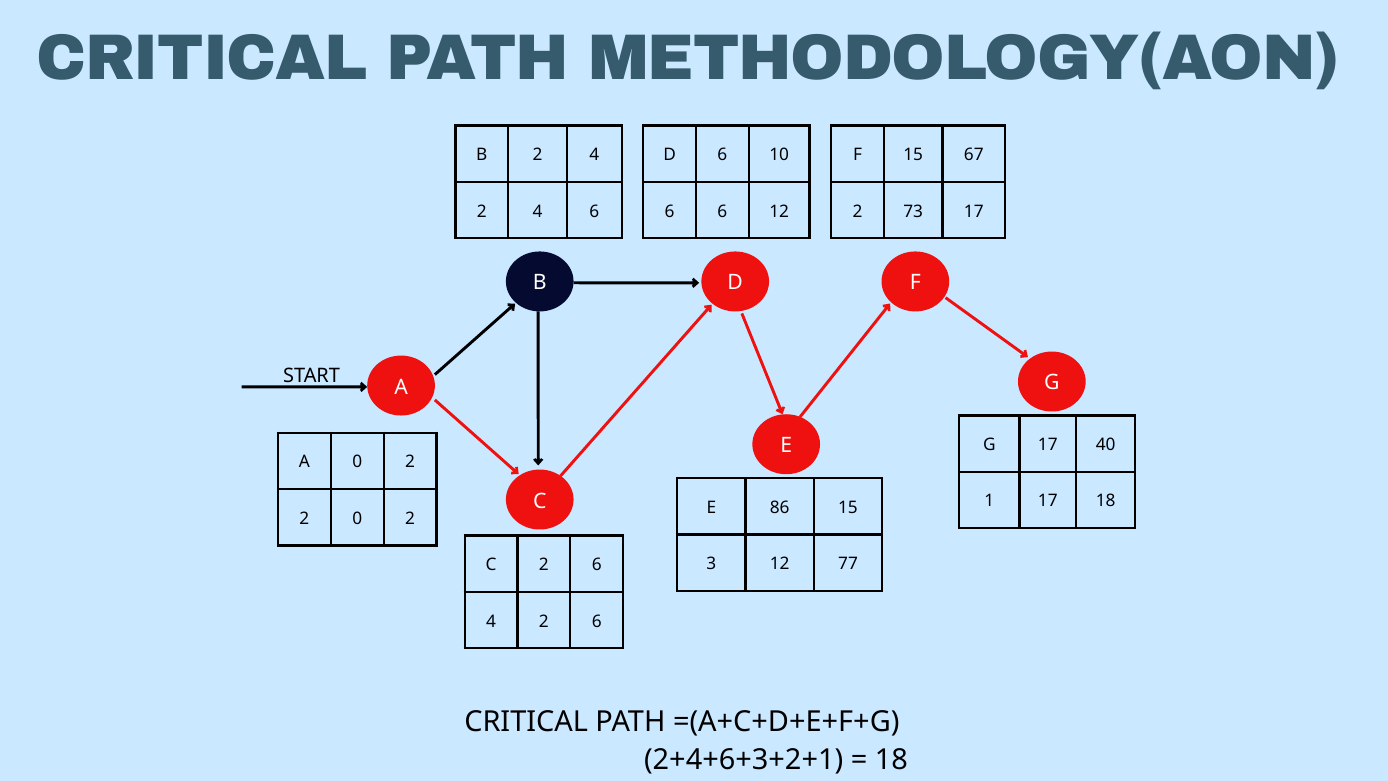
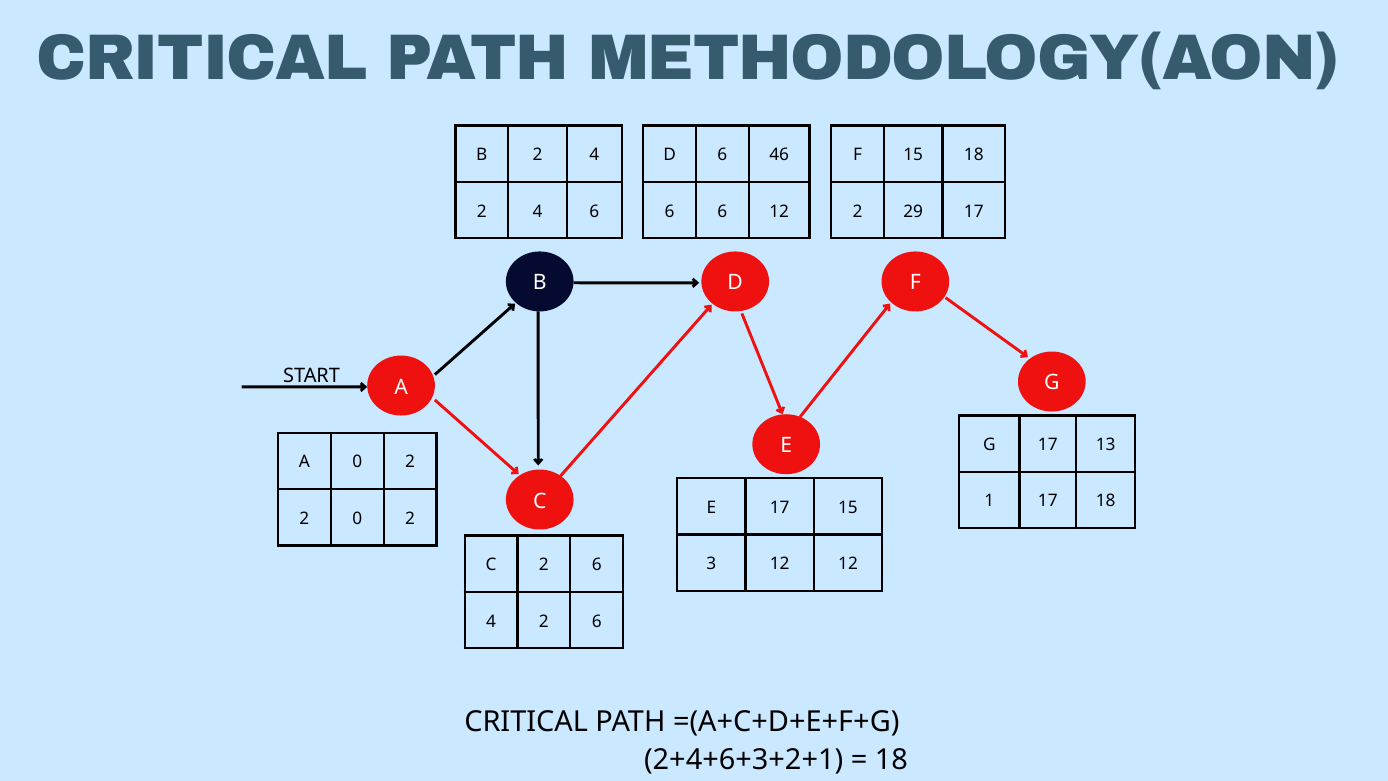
10: 10 -> 46
15 67: 67 -> 18
73: 73 -> 29
40: 40 -> 13
E 86: 86 -> 17
12 77: 77 -> 12
